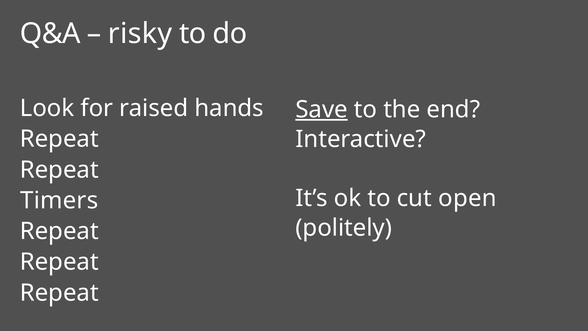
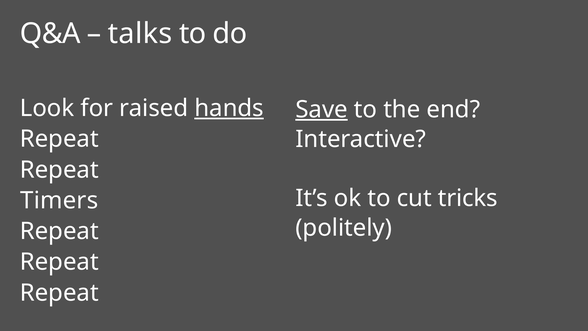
risky: risky -> talks
hands underline: none -> present
open: open -> tricks
